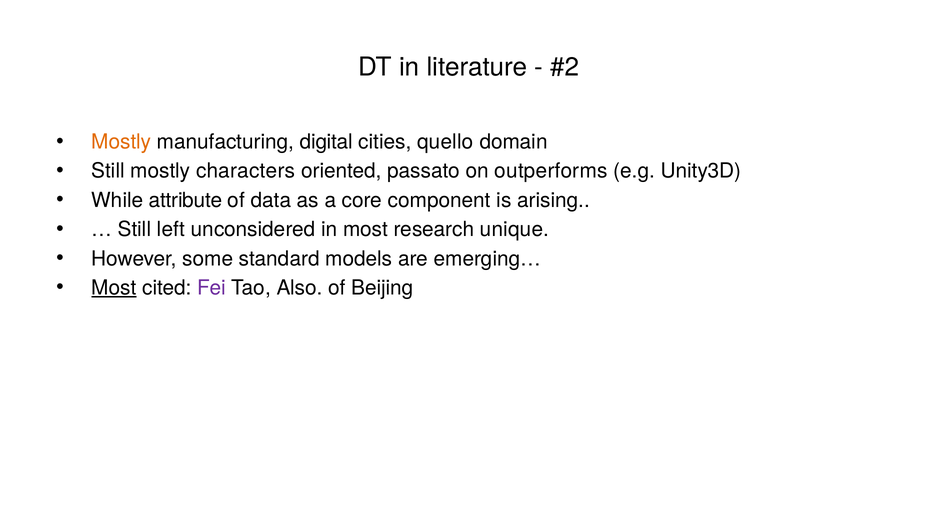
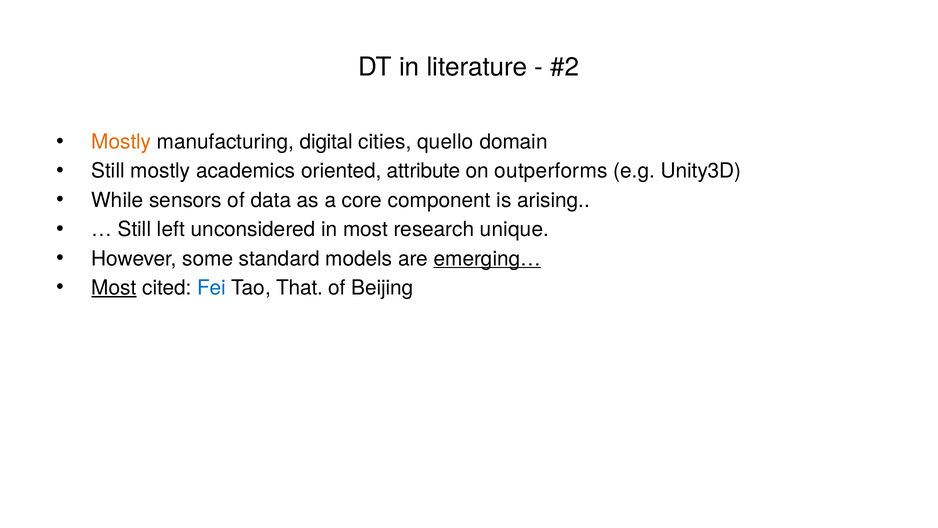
characters: characters -> academics
passato: passato -> attribute
attribute: attribute -> sensors
emerging… underline: none -> present
Fei colour: purple -> blue
Also: Also -> That
